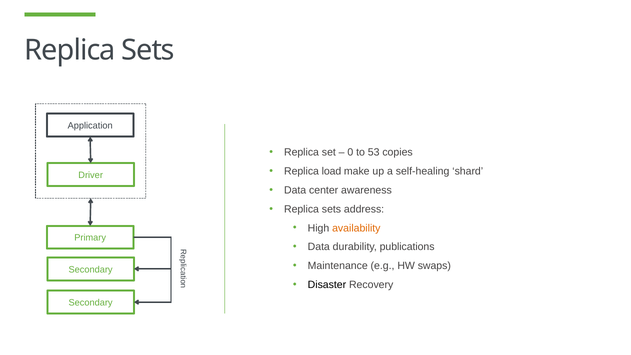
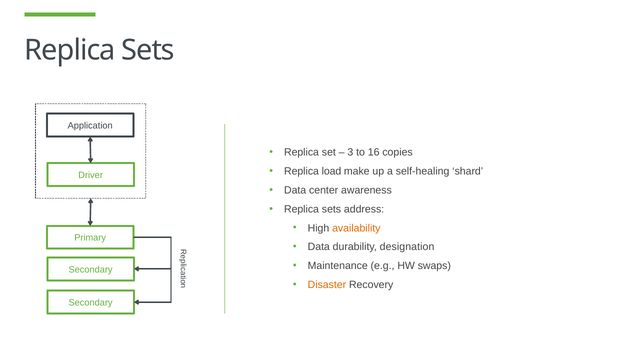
0: 0 -> 3
53: 53 -> 16
publications: publications -> designation
Disaster colour: black -> orange
